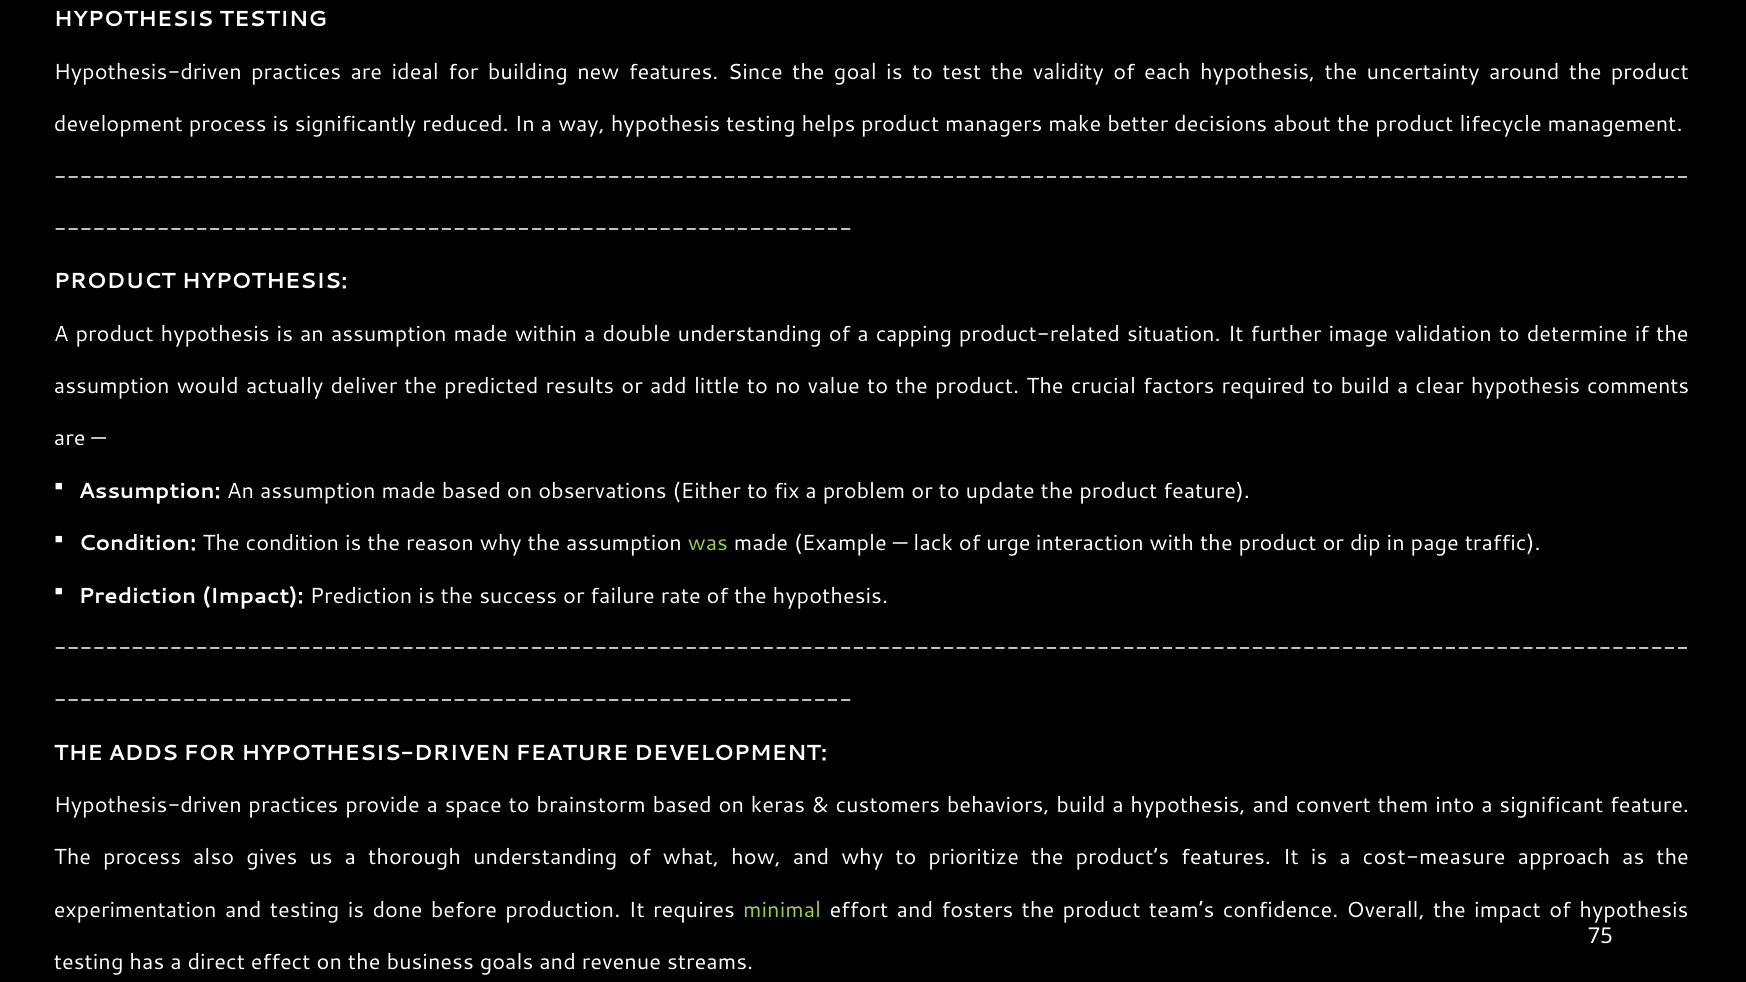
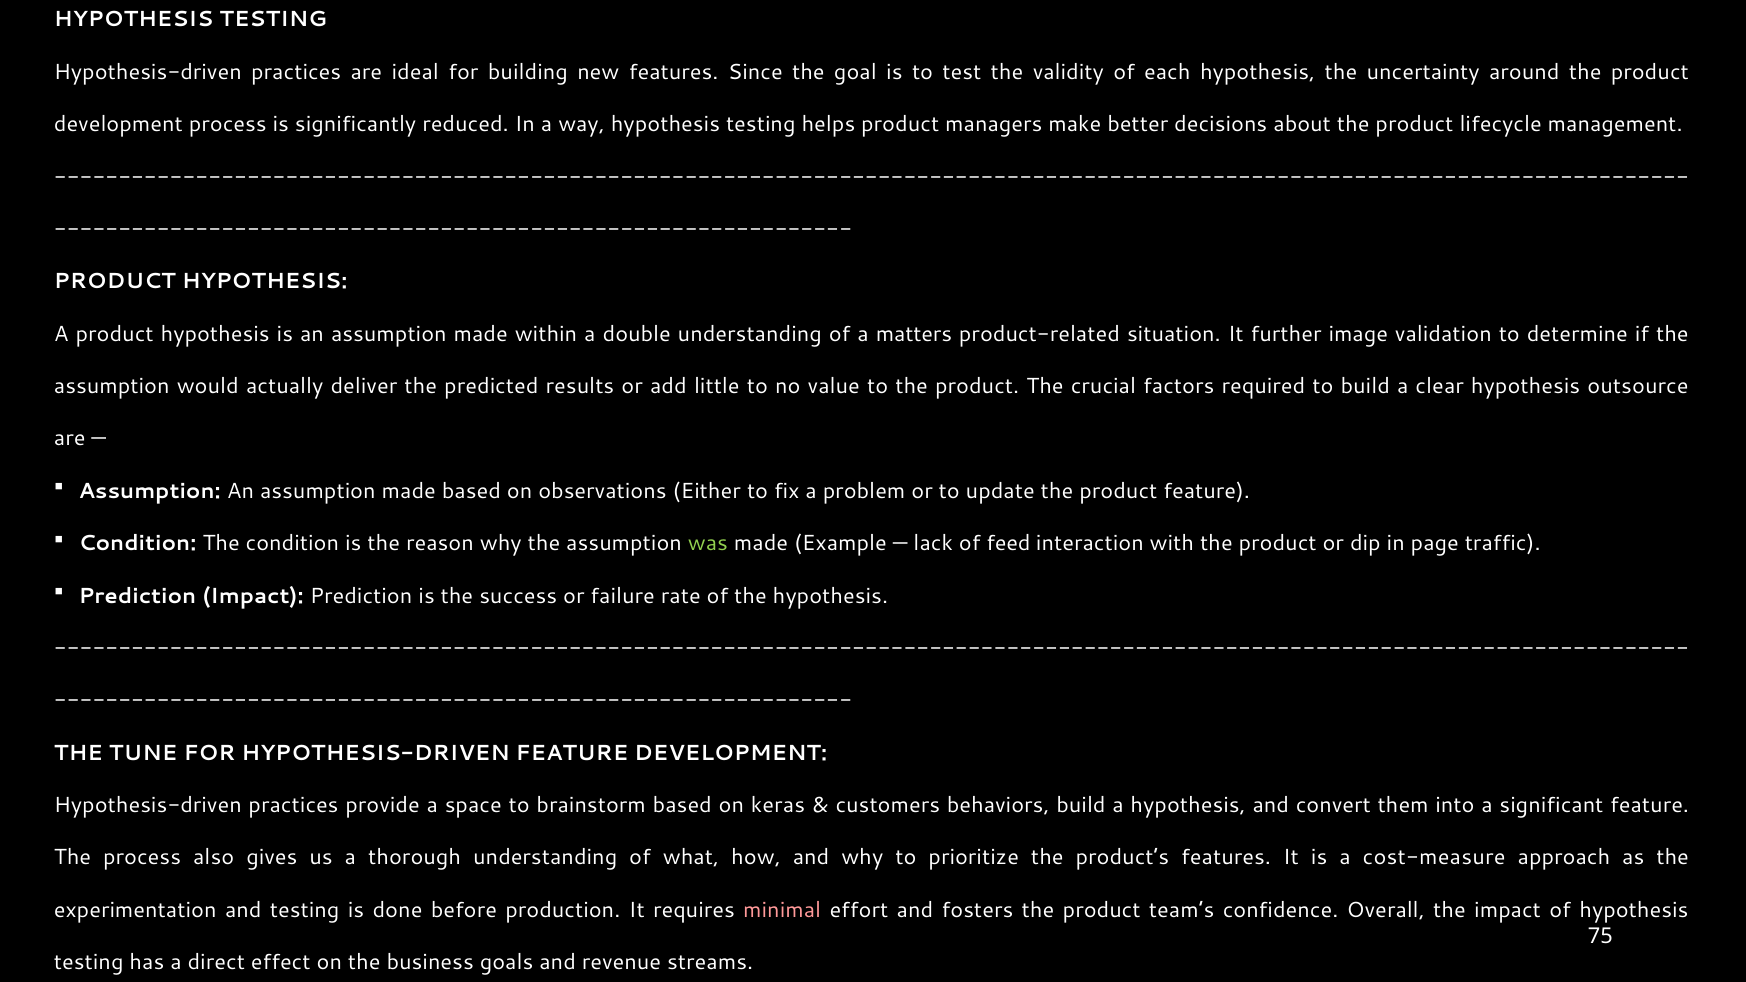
capping: capping -> matters
comments: comments -> outsource
urge: urge -> feed
ADDS: ADDS -> TUNE
minimal colour: light green -> pink
